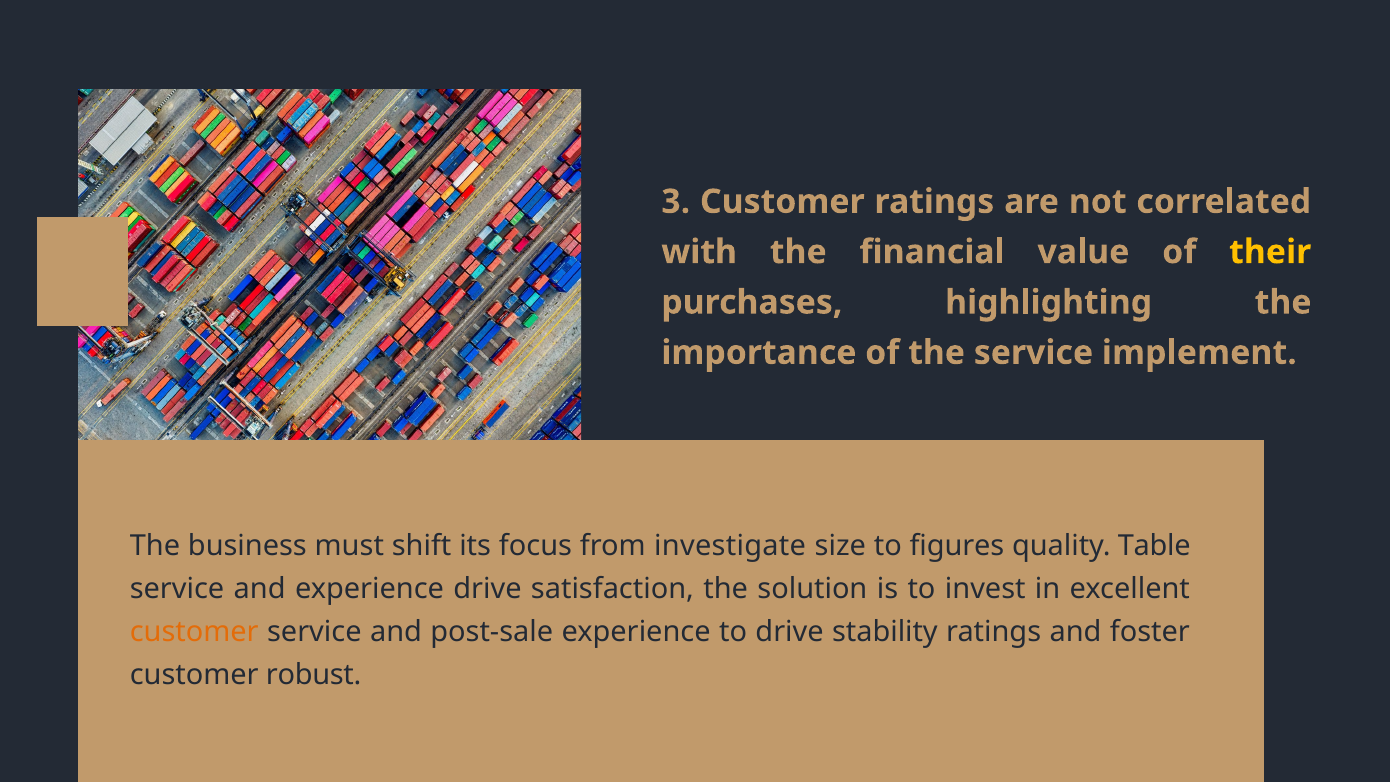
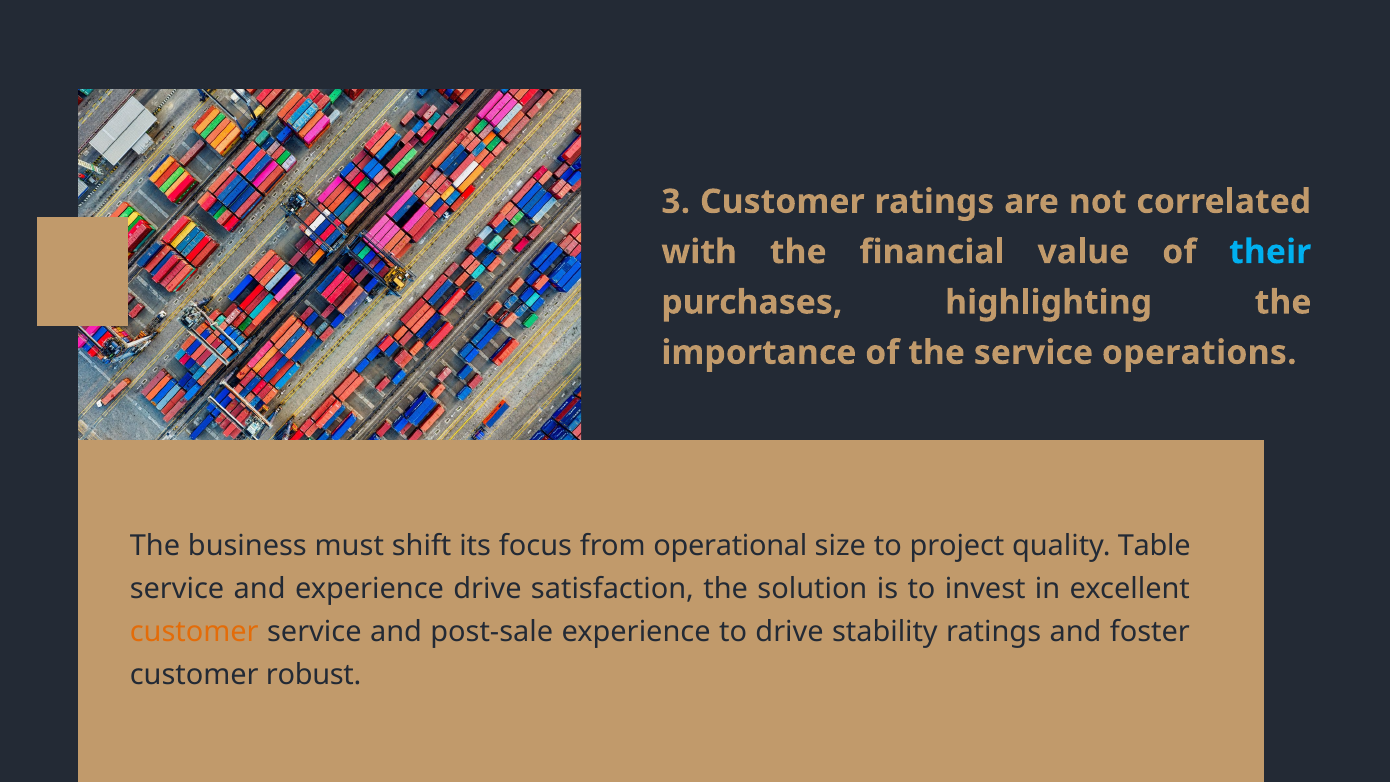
their colour: yellow -> light blue
implement: implement -> operations
investigate: investigate -> operational
figures: figures -> project
